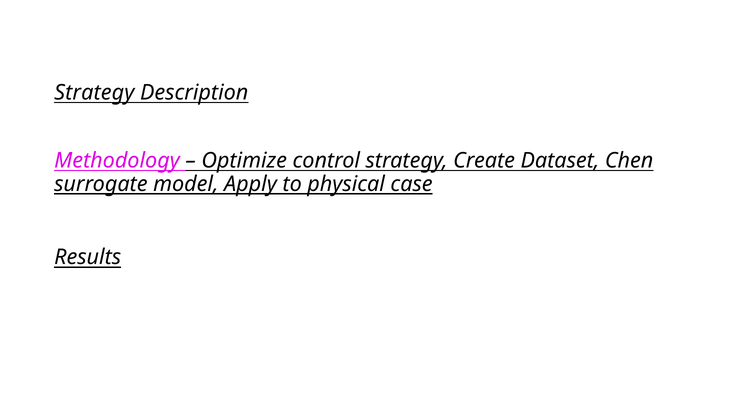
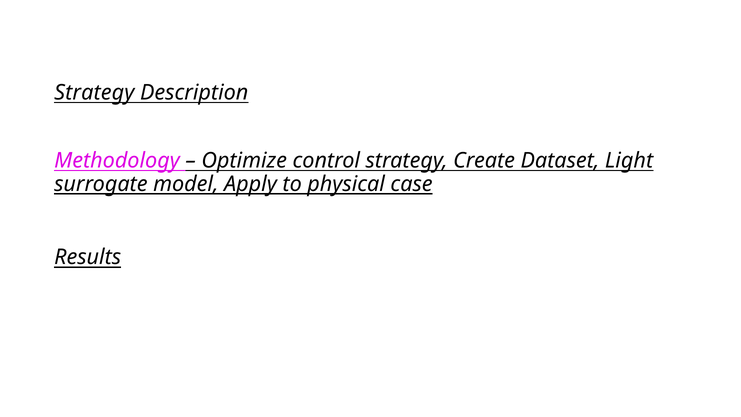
Chen: Chen -> Light
